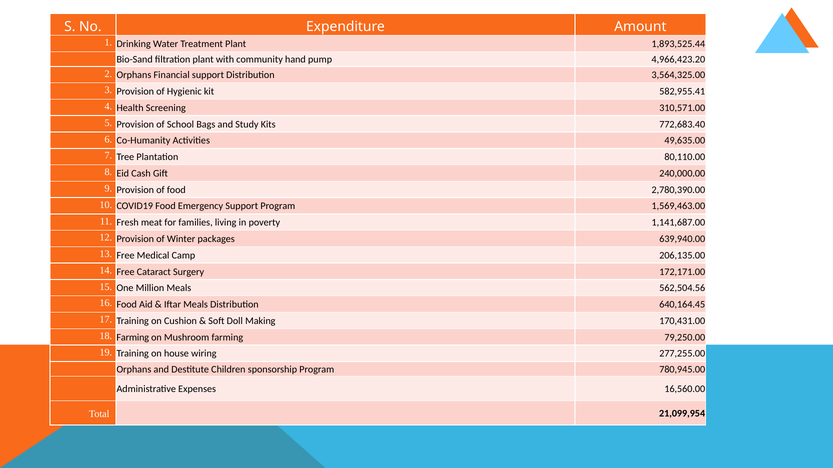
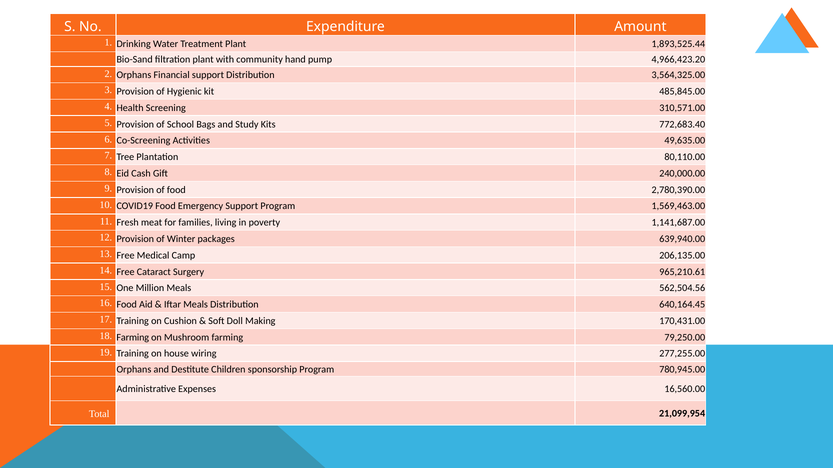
582,955.41: 582,955.41 -> 485,845.00
Co-Humanity: Co-Humanity -> Co-Screening
172,171.00: 172,171.00 -> 965,210.61
